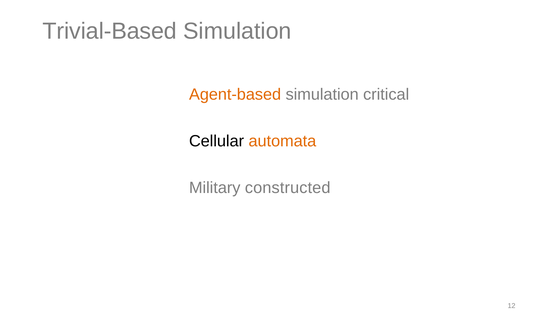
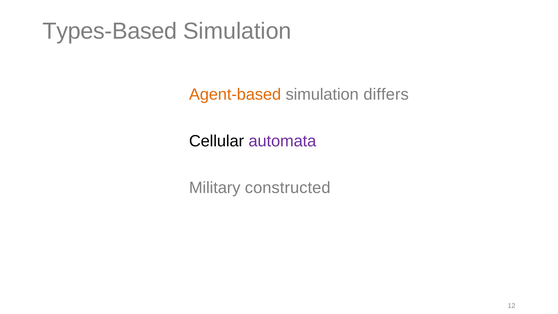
Trivial-Based: Trivial-Based -> Types-Based
critical: critical -> differs
automata colour: orange -> purple
